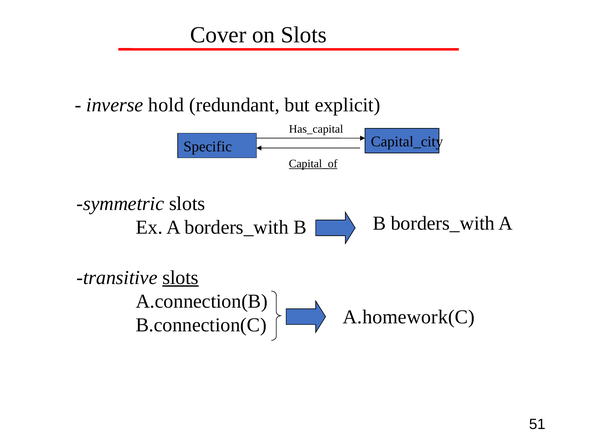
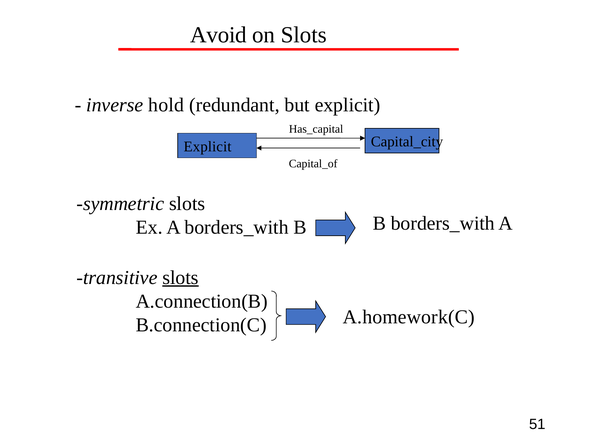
Cover: Cover -> Avoid
Specific at (208, 147): Specific -> Explicit
Capital_of underline: present -> none
